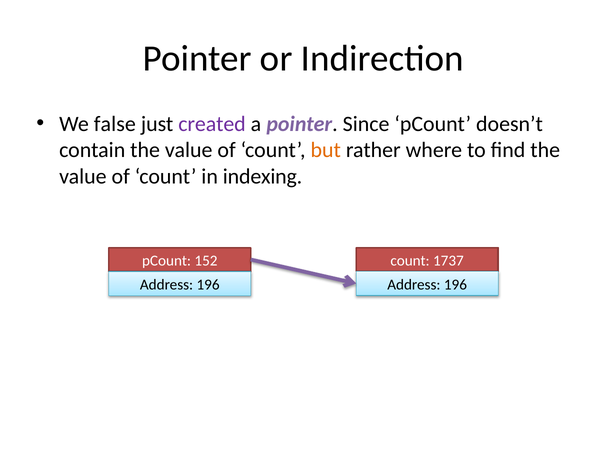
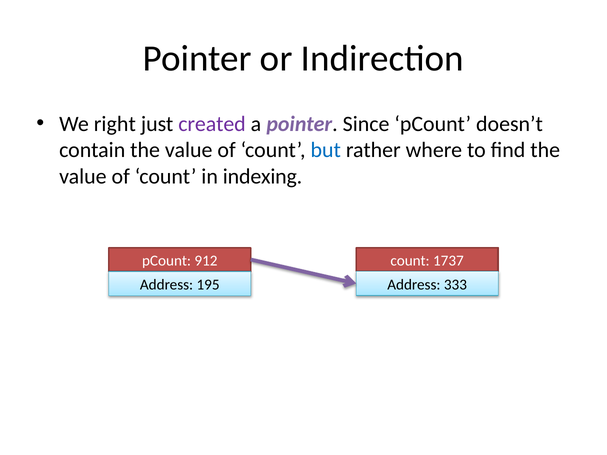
false: false -> right
but colour: orange -> blue
152: 152 -> 912
196 at (208, 285): 196 -> 195
196 at (455, 285): 196 -> 333
